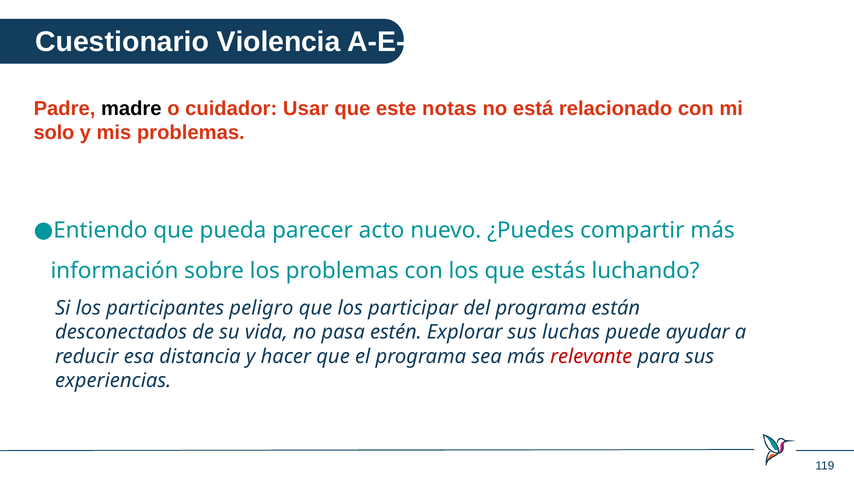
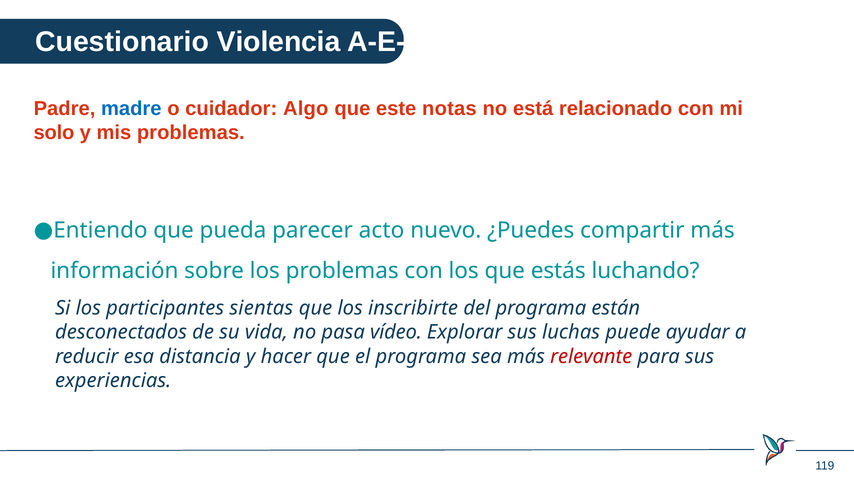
madre colour: black -> blue
Usar: Usar -> Algo
peligro: peligro -> sientas
participar: participar -> inscribirte
estén: estén -> vídeo
